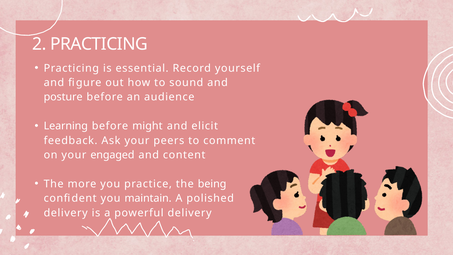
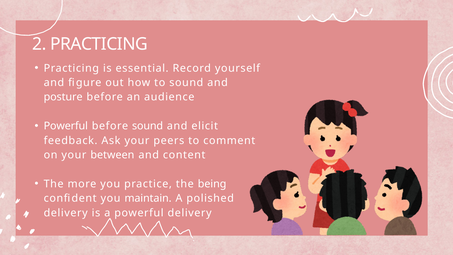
Learning at (66, 126): Learning -> Powerful
before might: might -> sound
engaged: engaged -> between
